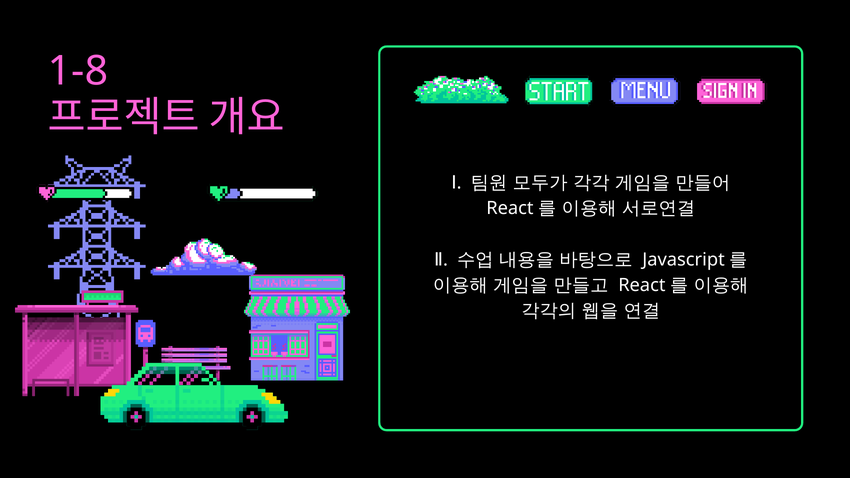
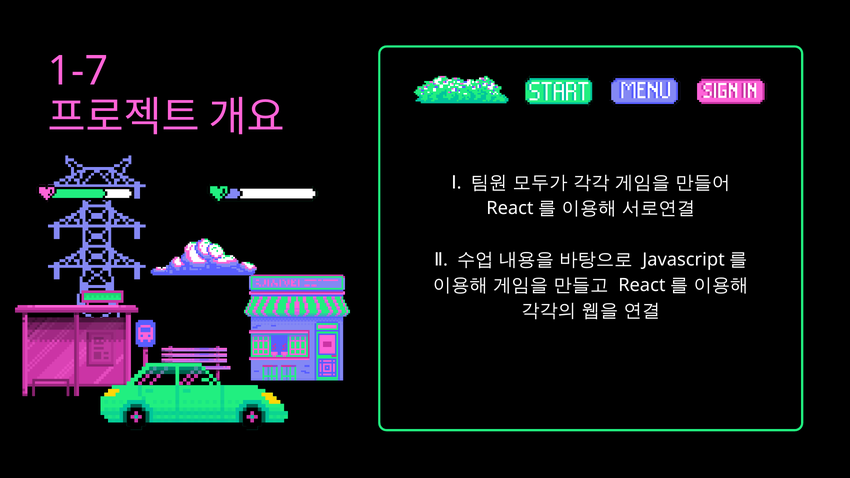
1-8: 1-8 -> 1-7
